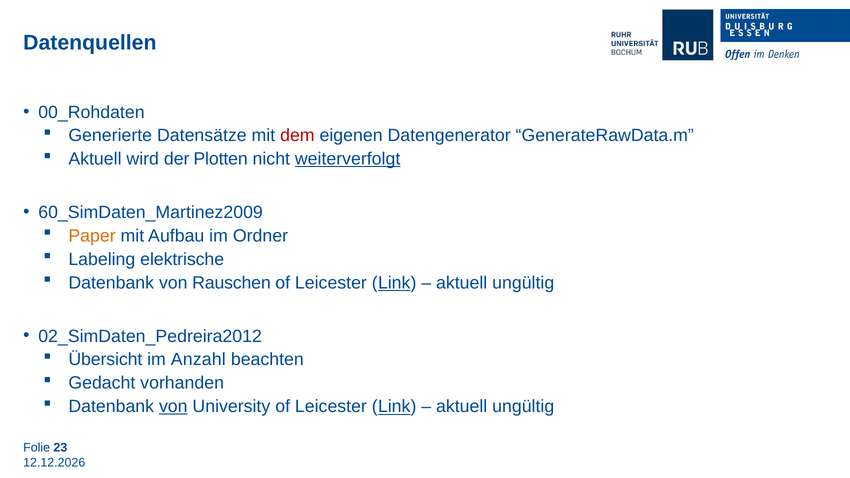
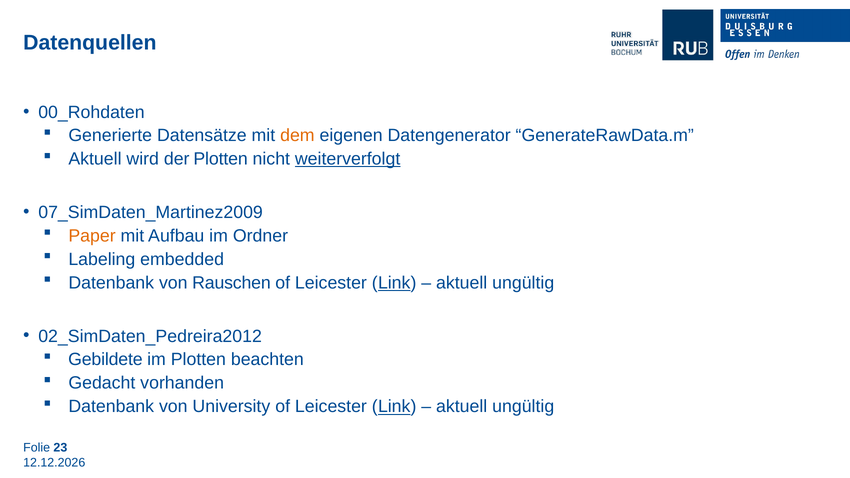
dem colour: red -> orange
60_SimDaten_Martinez2009: 60_SimDaten_Martinez2009 -> 07_SimDaten_Martinez2009
elektrische: elektrische -> embedded
Übersicht: Übersicht -> Gebildete
im Anzahl: Anzahl -> Plotten
von at (173, 407) underline: present -> none
